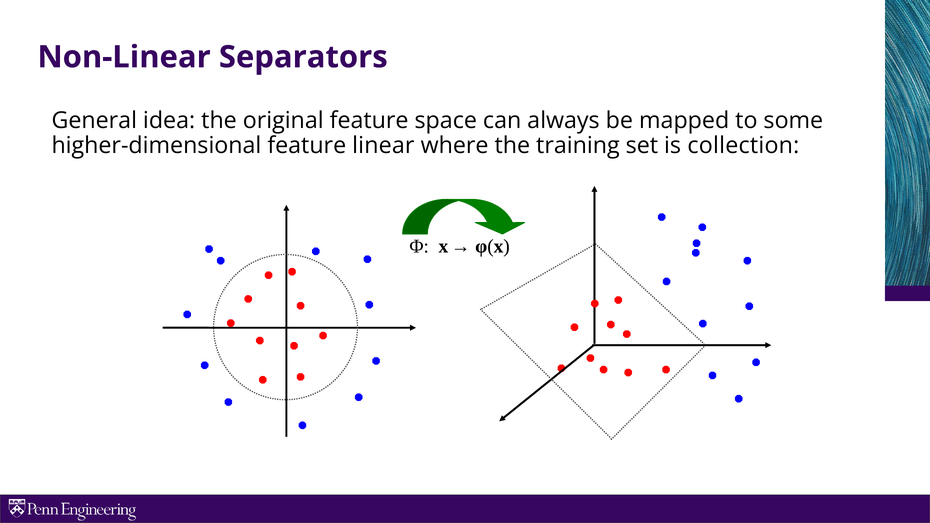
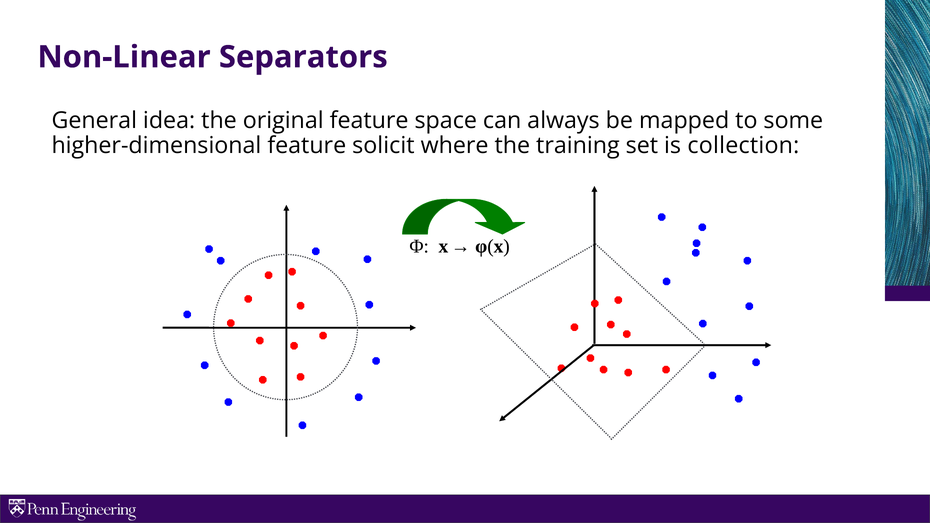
linear: linear -> solicit
